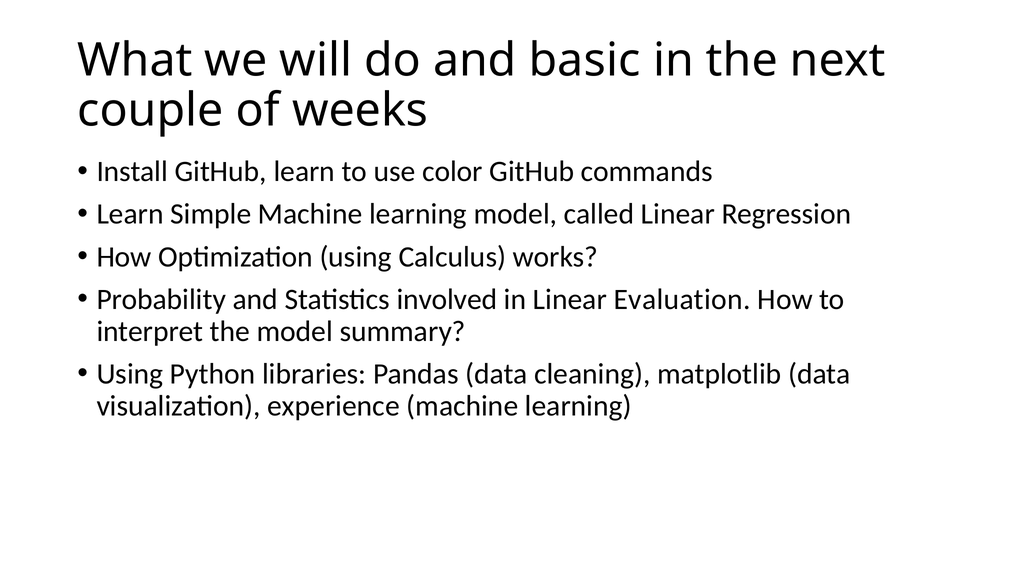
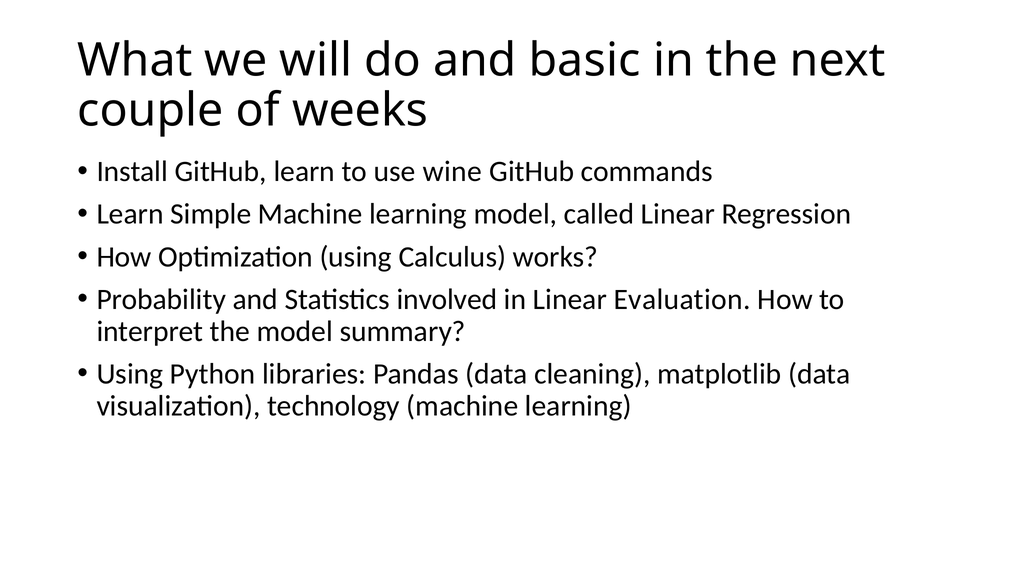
color: color -> wine
experience: experience -> technology
